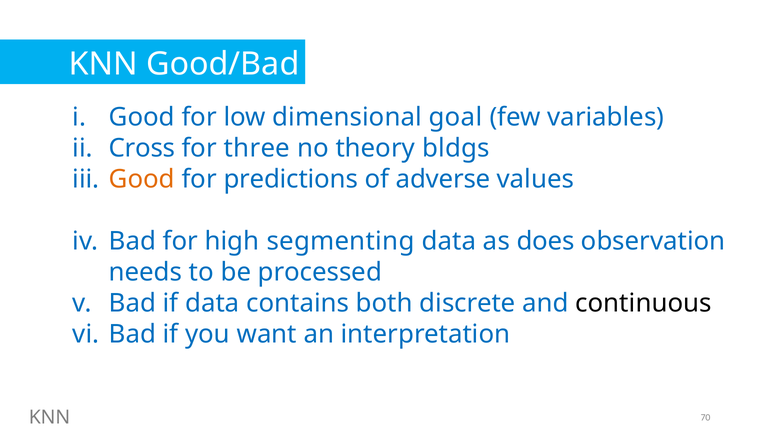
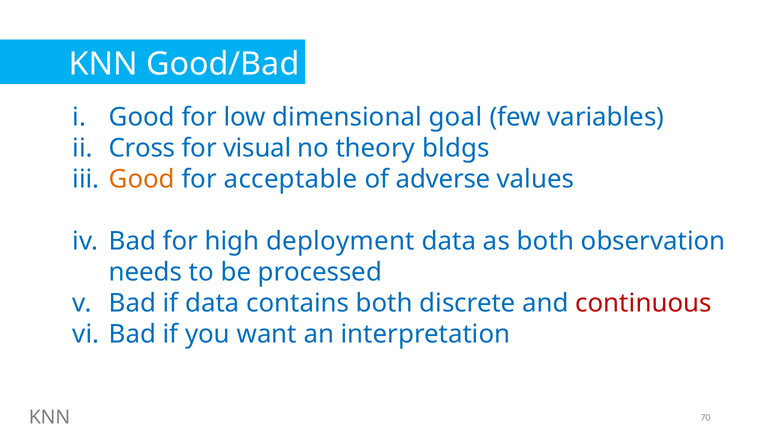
three: three -> visual
predictions: predictions -> acceptable
segmenting: segmenting -> deployment
as does: does -> both
continuous colour: black -> red
